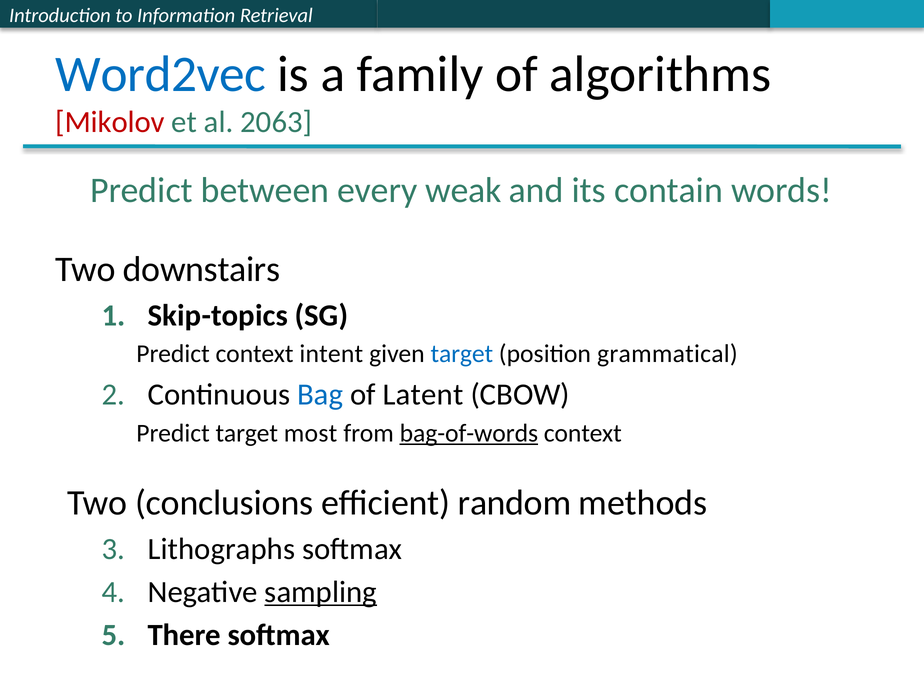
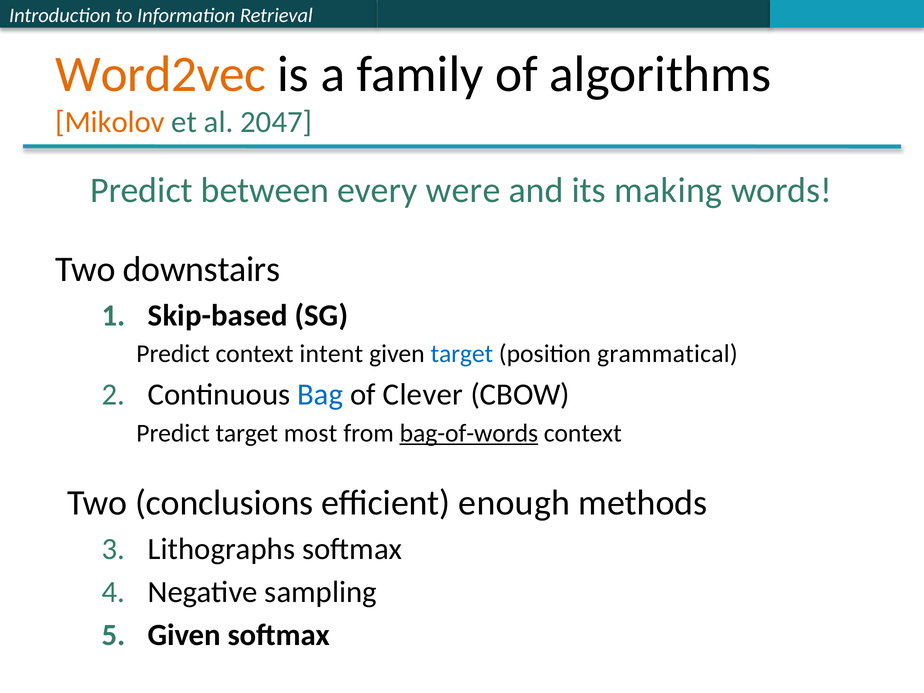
Word2vec colour: blue -> orange
Mikolov colour: red -> orange
2063: 2063 -> 2047
weak: weak -> were
contain: contain -> making
Skip-topics: Skip-topics -> Skip-based
Latent: Latent -> Clever
random: random -> enough
sampling underline: present -> none
There at (184, 635): There -> Given
